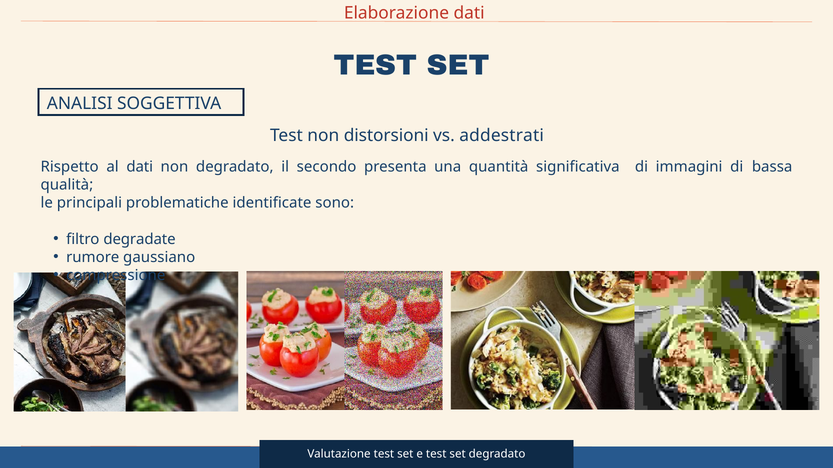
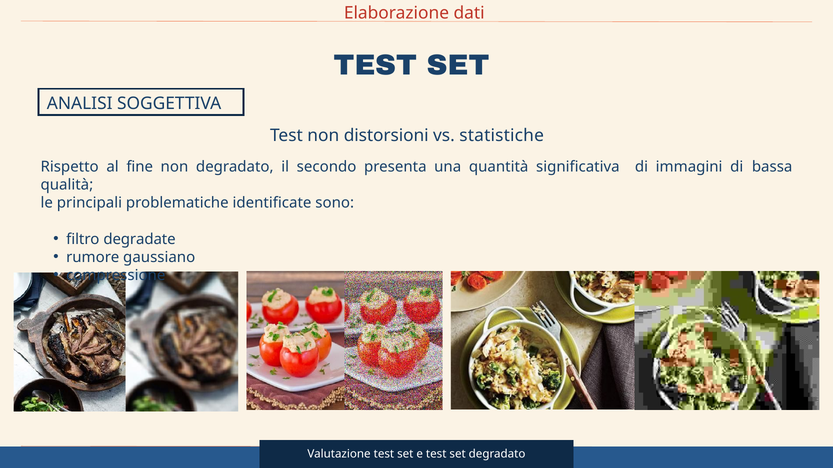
addestrati: addestrati -> statistiche
al dati: dati -> fine
